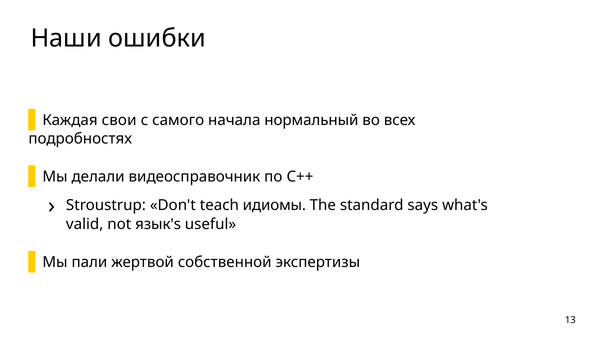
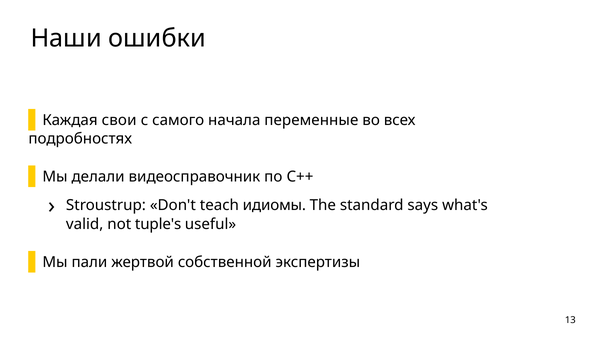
нормальный: нормальный -> переменные
язык's: язык's -> tuple's
